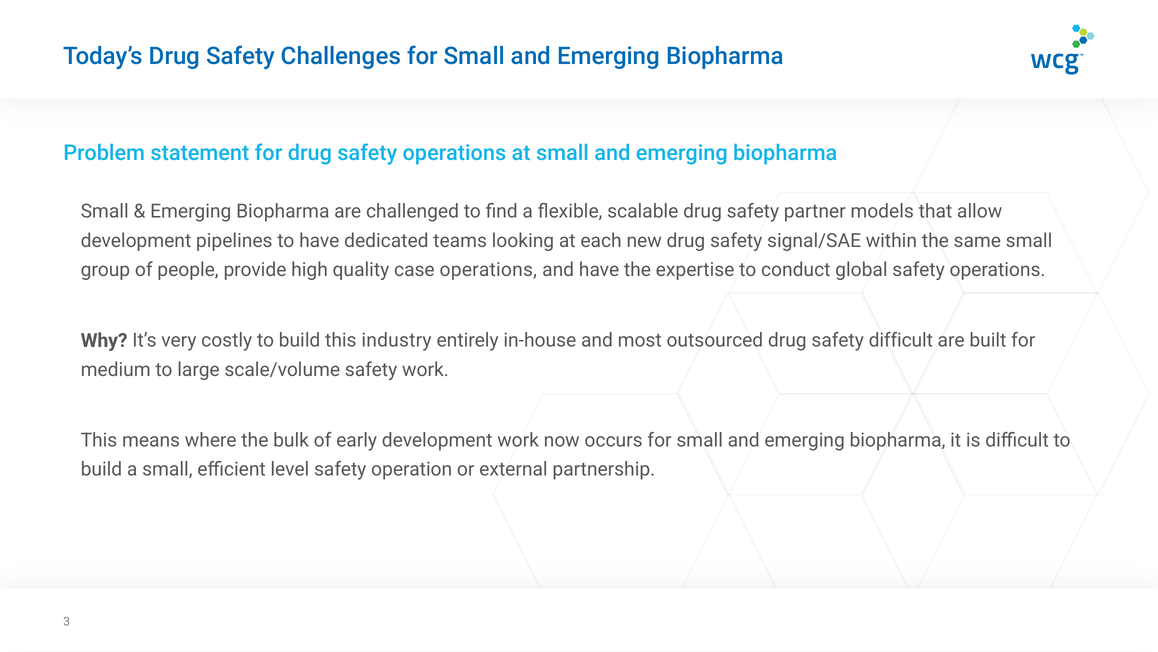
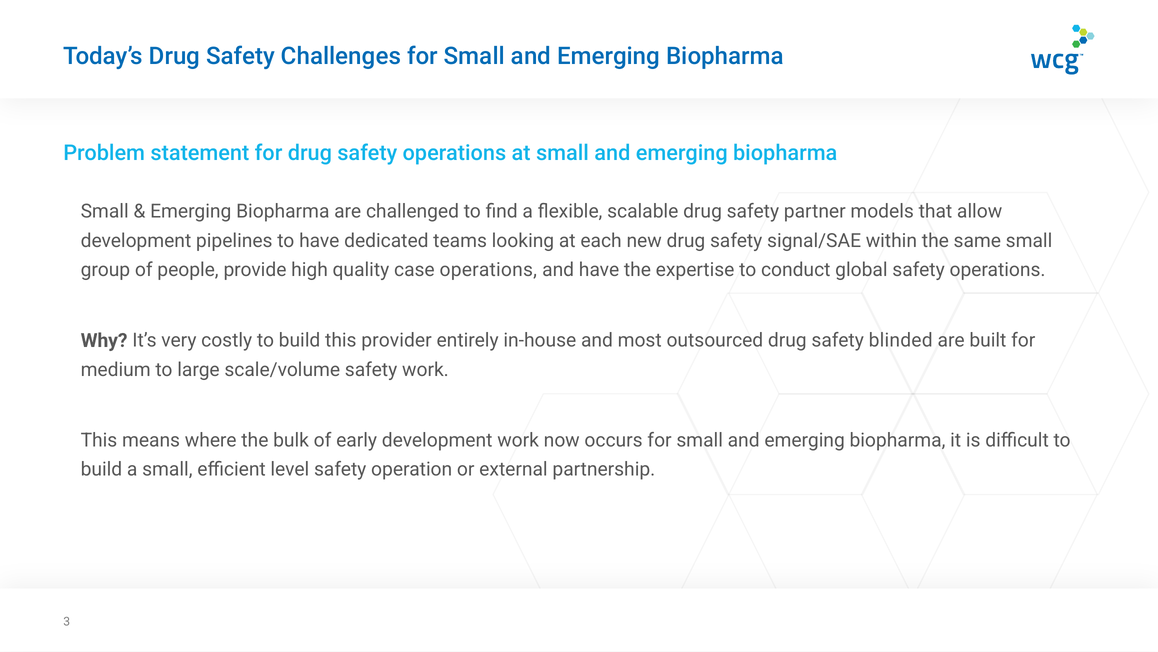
industry: industry -> provider
safety difficult: difficult -> blinded
